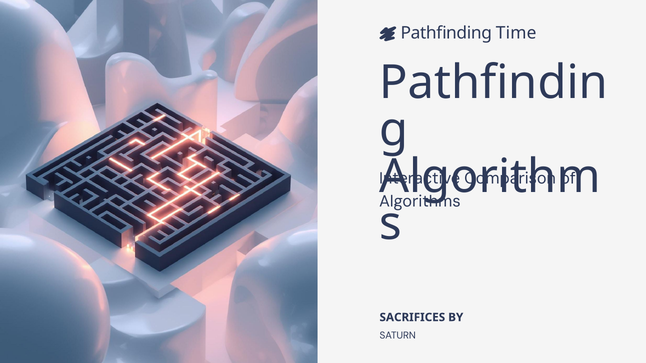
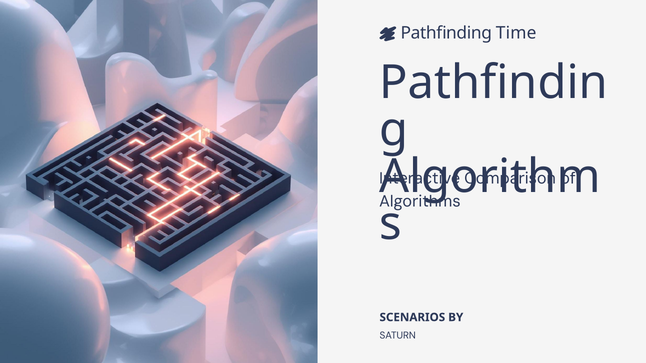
SACRIFICES: SACRIFICES -> SCENARIOS
